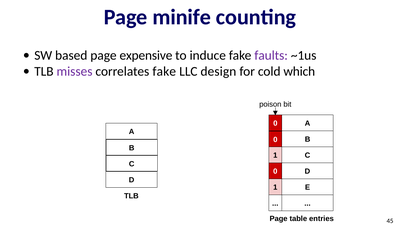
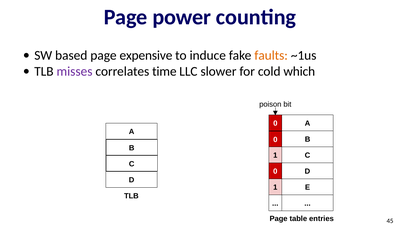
minife: minife -> power
faults colour: purple -> orange
correlates fake: fake -> time
design: design -> slower
